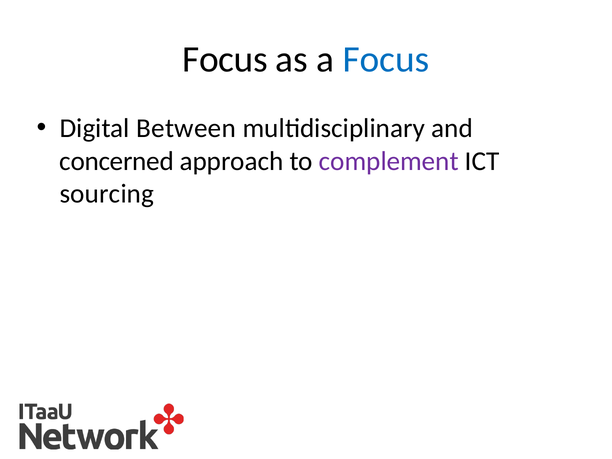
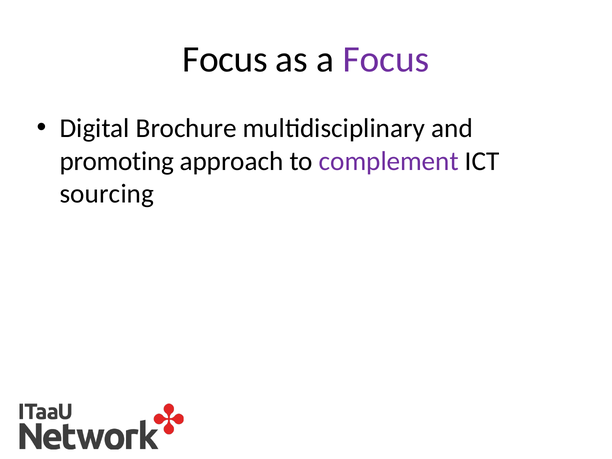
Focus at (386, 59) colour: blue -> purple
Between: Between -> Brochure
concerned: concerned -> promoting
